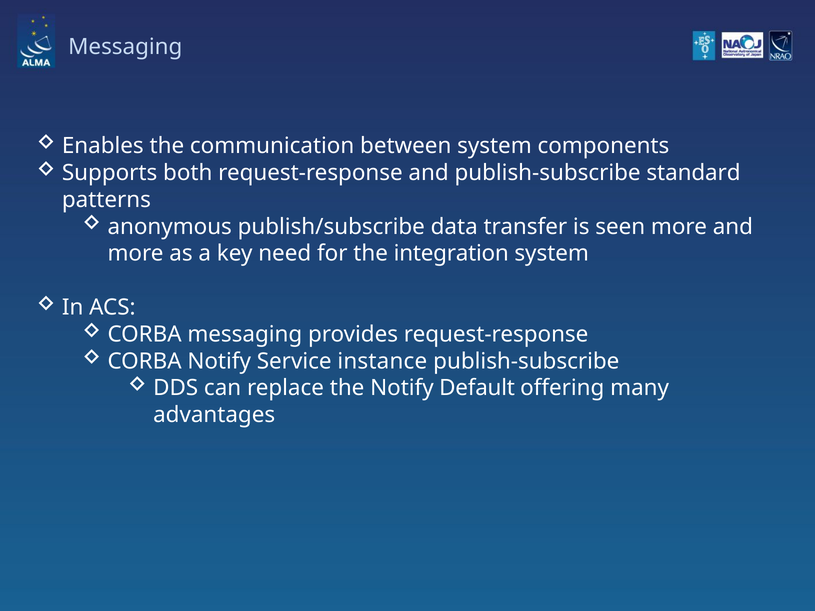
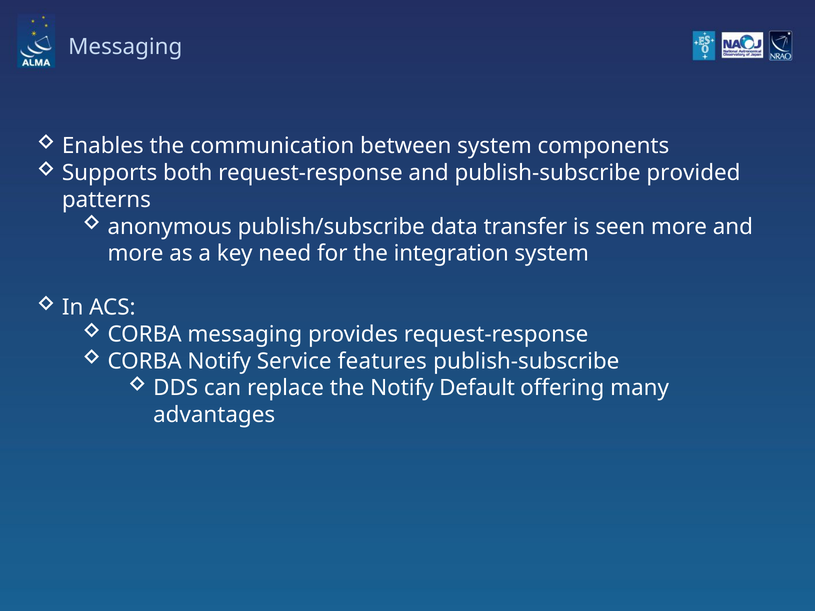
standard: standard -> provided
instance: instance -> features
